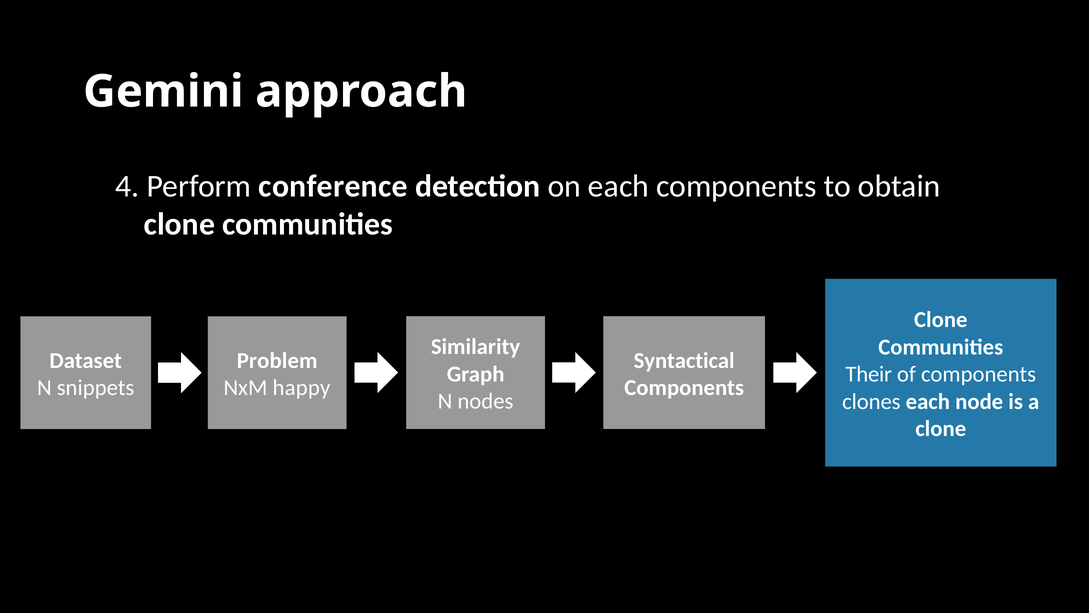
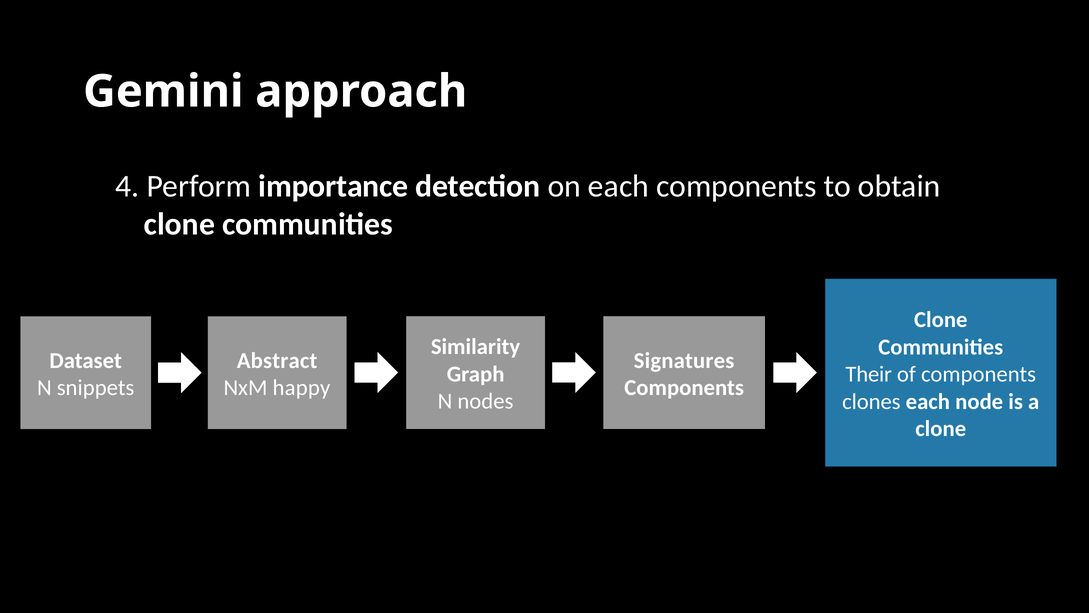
conference: conference -> importance
Problem: Problem -> Abstract
Syntactical: Syntactical -> Signatures
